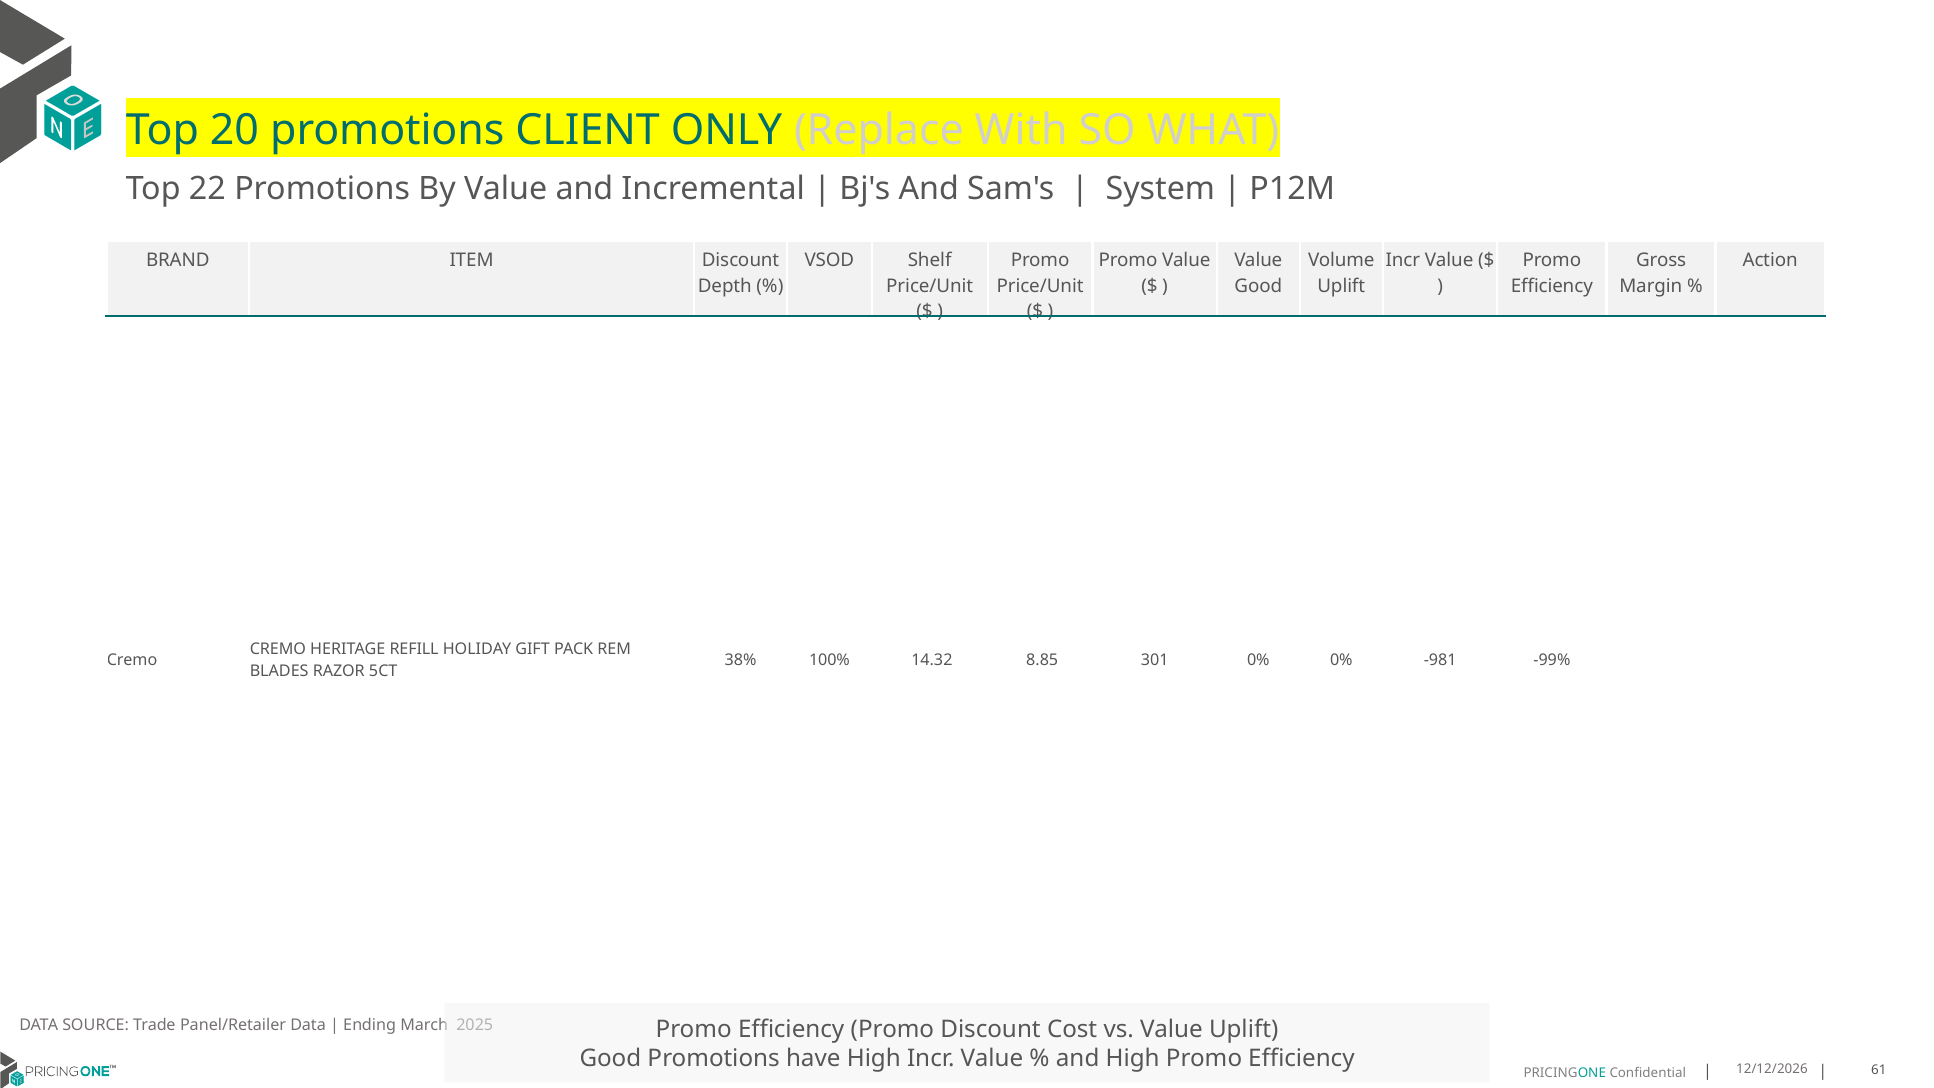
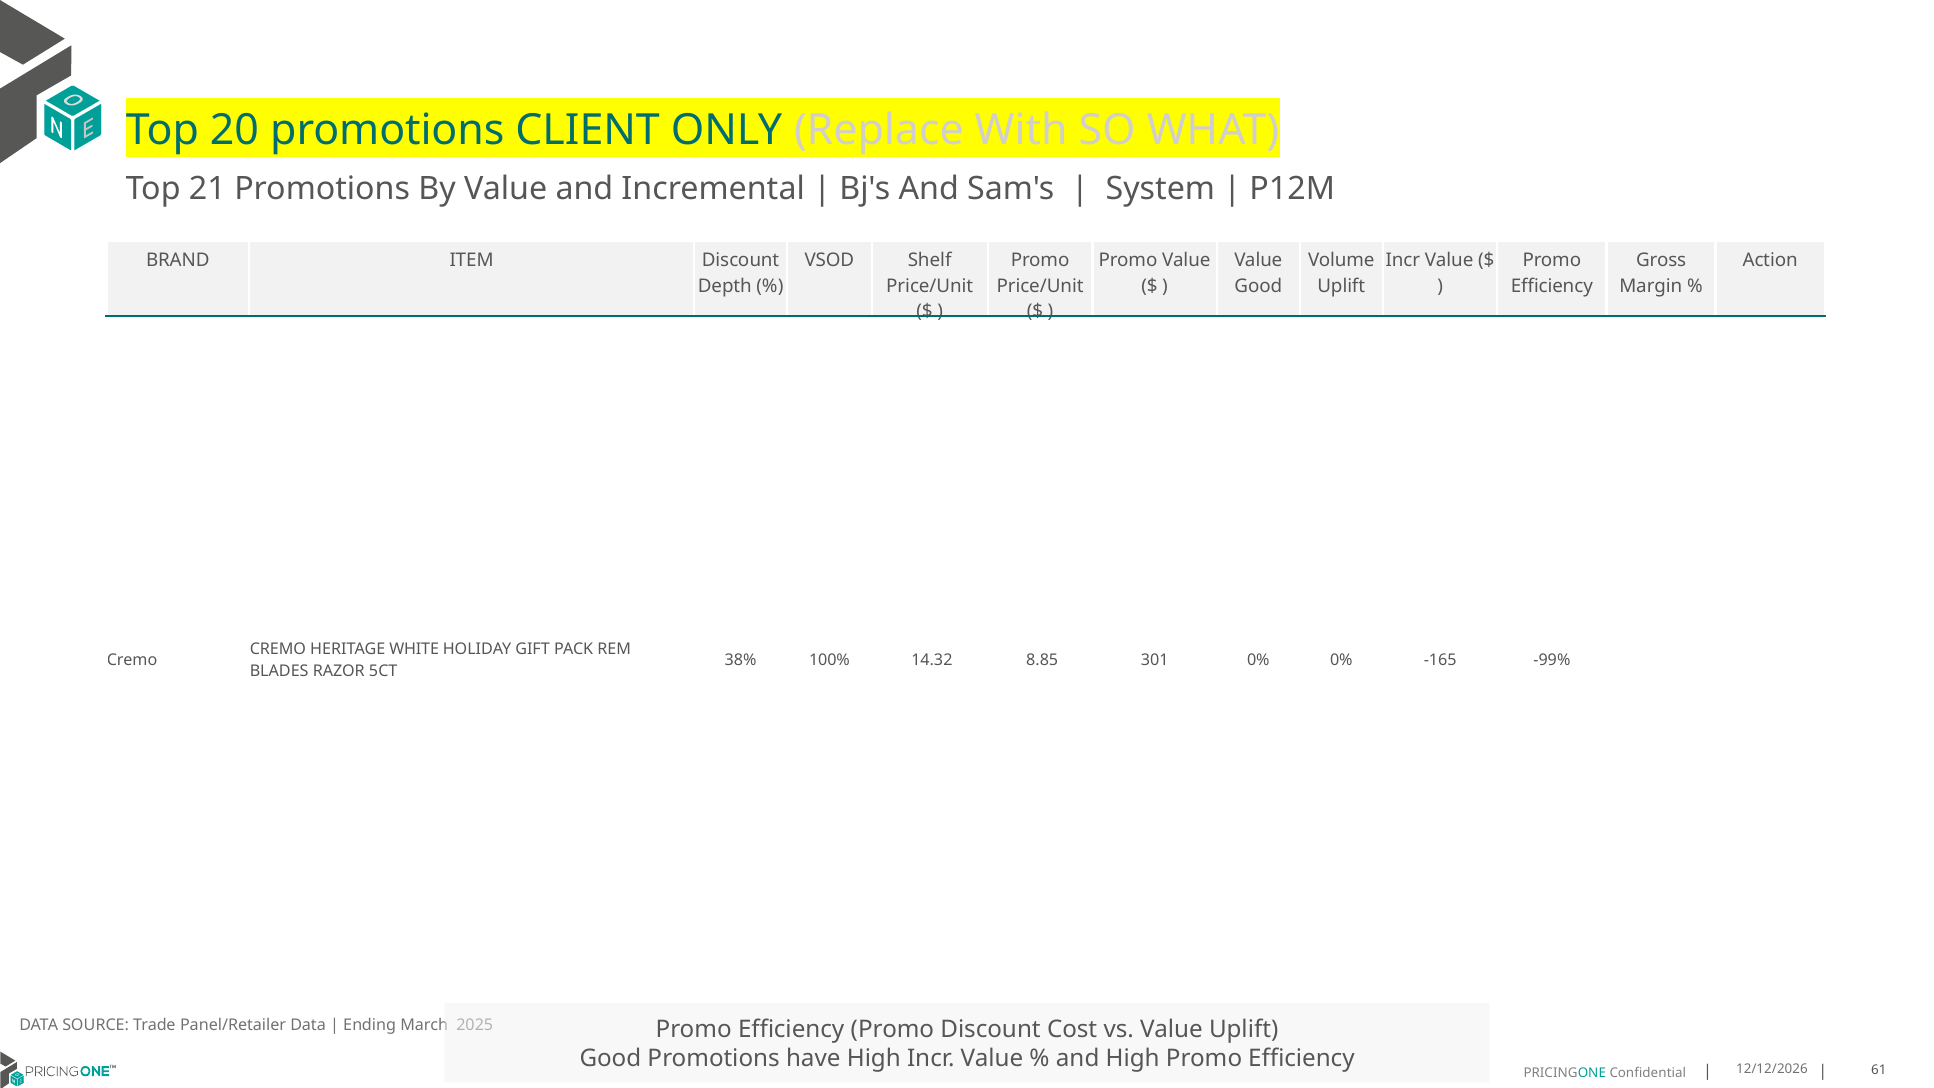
22: 22 -> 21
REFILL: REFILL -> WHITE
-981: -981 -> -165
